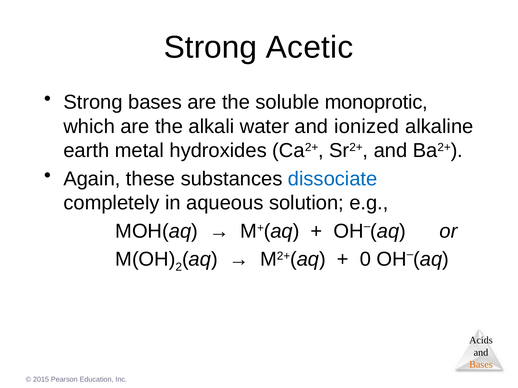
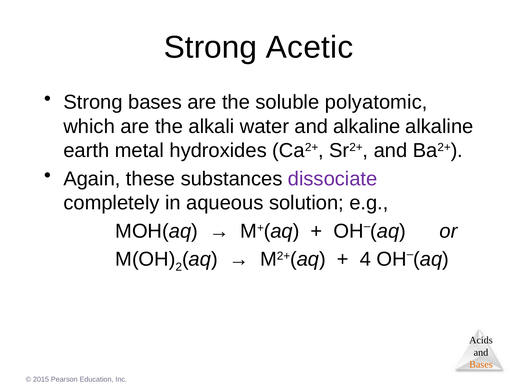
monoprotic: monoprotic -> polyatomic
and ionized: ionized -> alkaline
dissociate colour: blue -> purple
0: 0 -> 4
